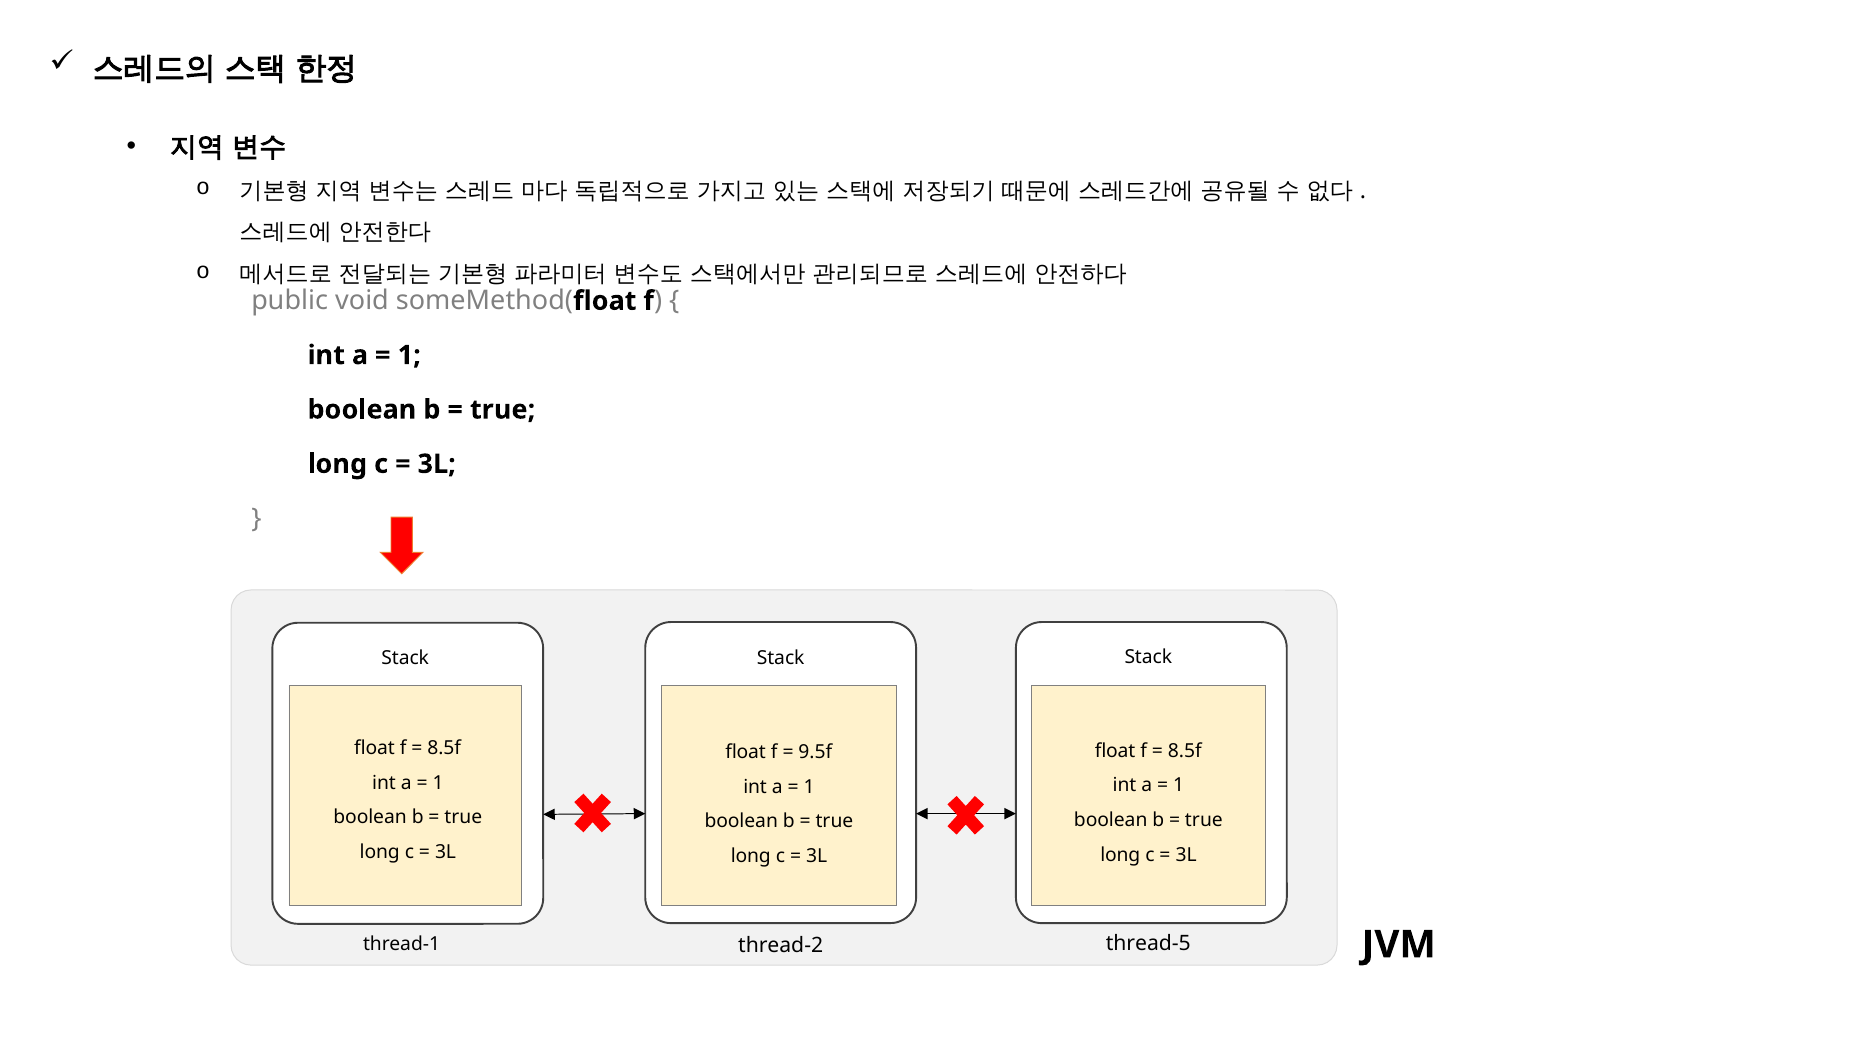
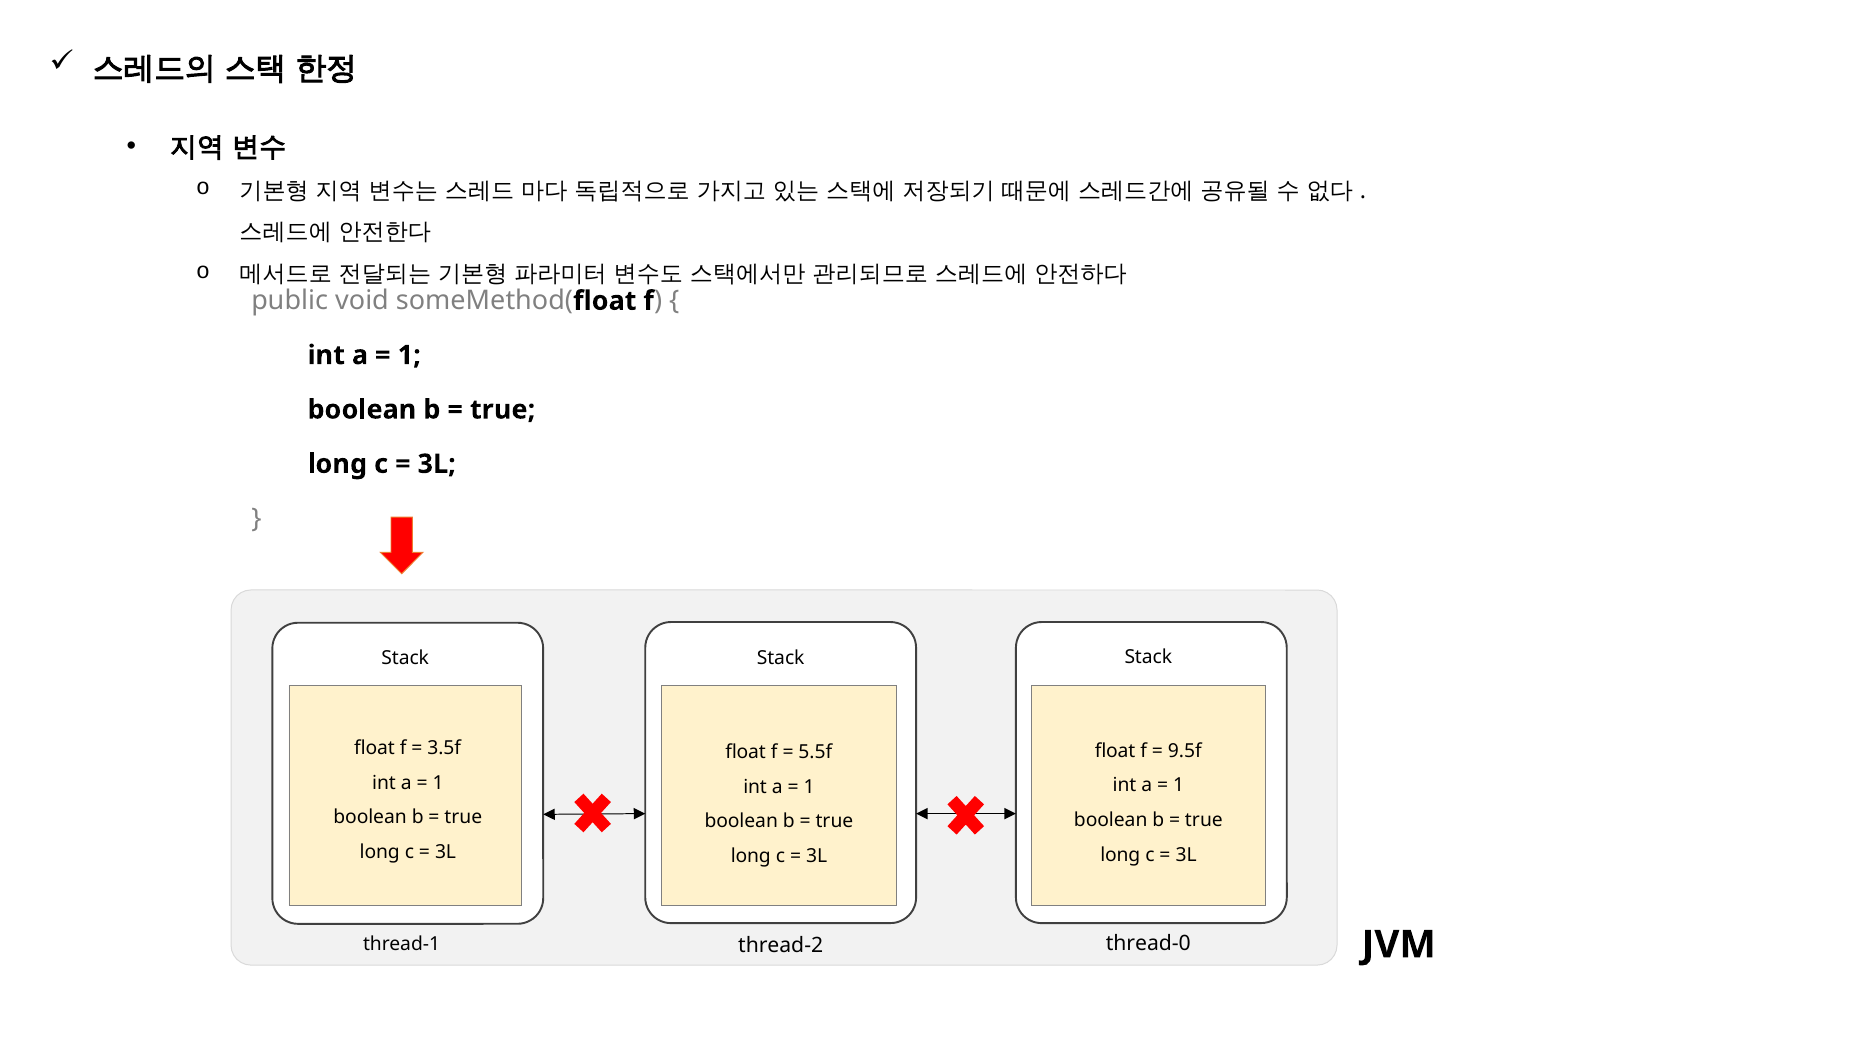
8.5f at (444, 748): 8.5f -> 3.5f
8.5f at (1185, 751): 8.5f -> 9.5f
9.5f: 9.5f -> 5.5f
thread-5: thread-5 -> thread-0
